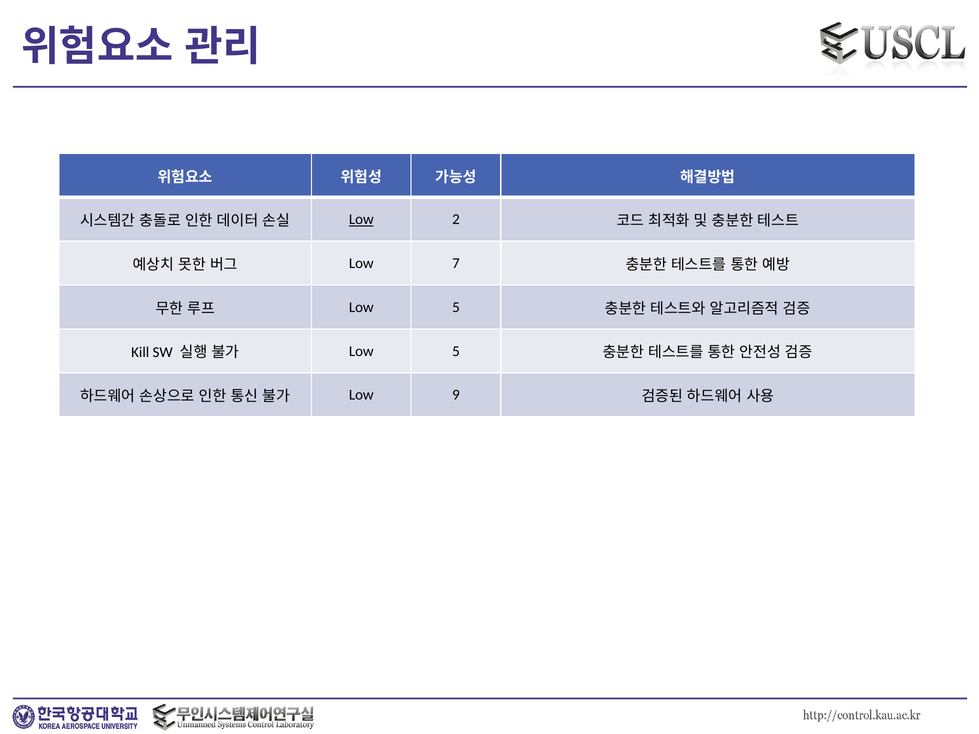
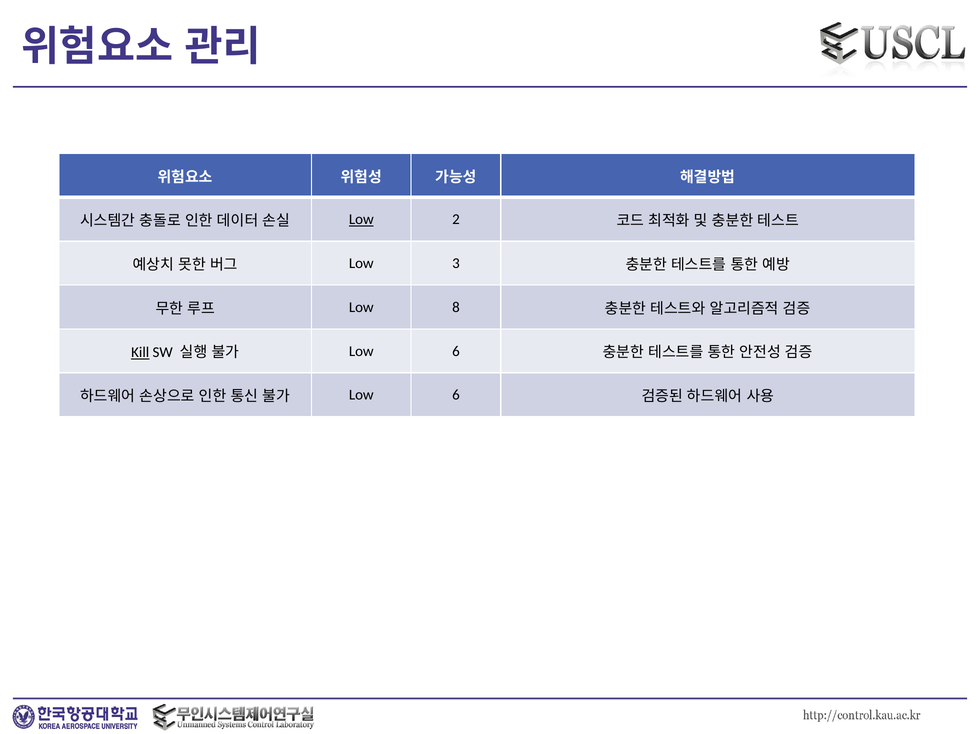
7: 7 -> 3
5 at (456, 307): 5 -> 8
Kill underline: none -> present
5 at (456, 351): 5 -> 6
9 at (456, 395): 9 -> 6
